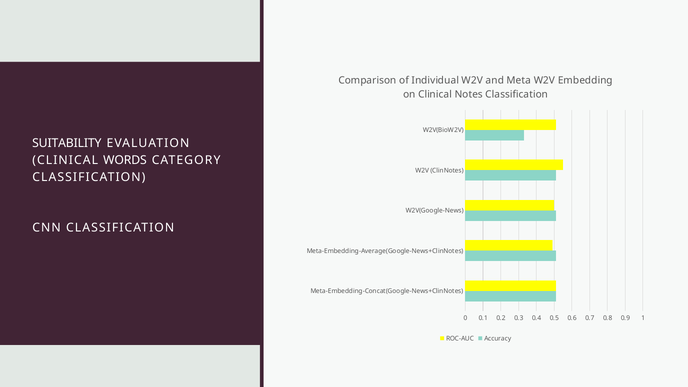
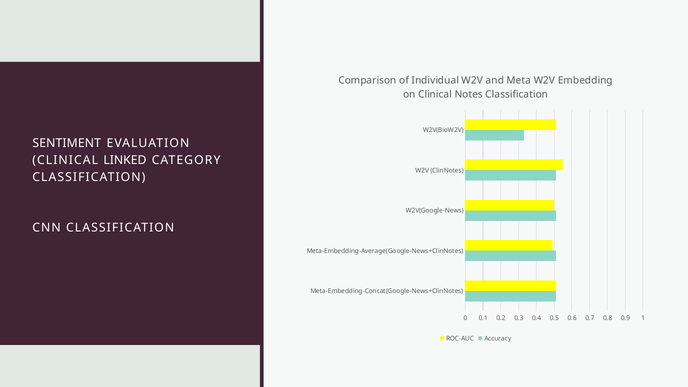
SUITABILITY: SUITABILITY -> SENTIMENT
WORDS: WORDS -> LINKED
